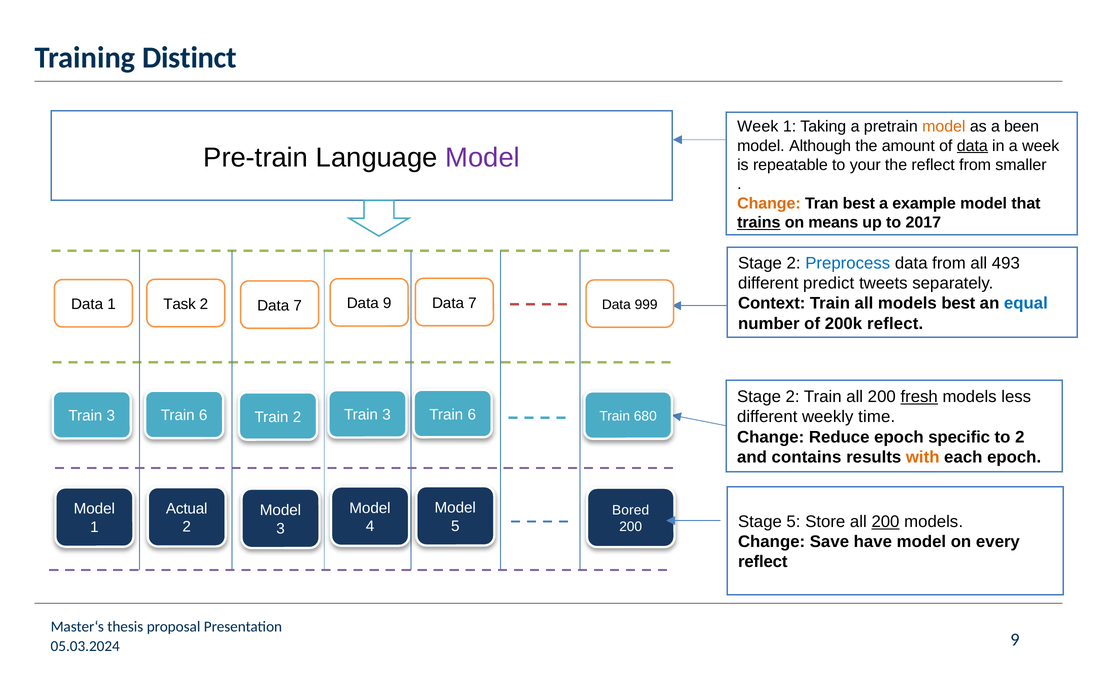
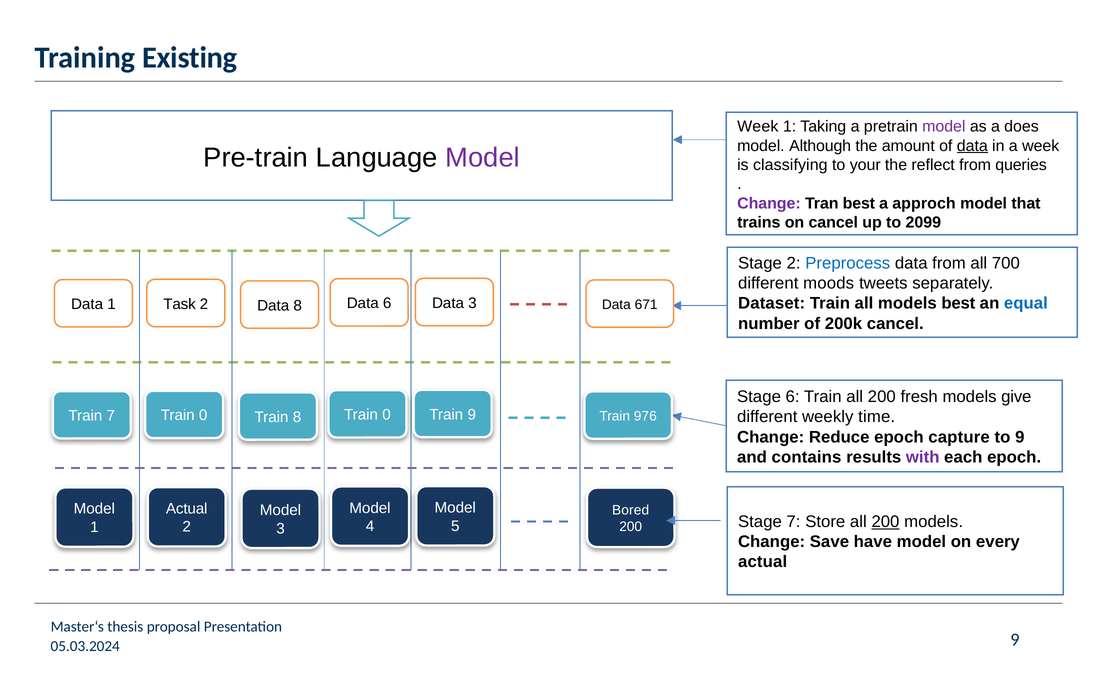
Distinct: Distinct -> Existing
model at (944, 127) colour: orange -> purple
been: been -> does
repeatable: repeatable -> classifying
smaller: smaller -> queries
Change at (769, 203) colour: orange -> purple
example: example -> approch
trains underline: present -> none
on means: means -> cancel
2017: 2017 -> 2099
493: 493 -> 700
predict: predict -> moods
Context: Context -> Dataset
2 Data 7: 7 -> 8
Data 9: 9 -> 6
7 at (472, 303): 7 -> 3
999: 999 -> 671
200k reflect: reflect -> cancel
2 at (793, 397): 2 -> 6
fresh underline: present -> none
less: less -> give
3 at (111, 416): 3 -> 7
6 at (203, 416): 6 -> 0
Train 2: 2 -> 8
3 at (387, 415): 3 -> 0
6 at (472, 415): 6 -> 9
680: 680 -> 976
specific: specific -> capture
to 2: 2 -> 9
with colour: orange -> purple
Stage 5: 5 -> 7
reflect at (763, 562): reflect -> actual
